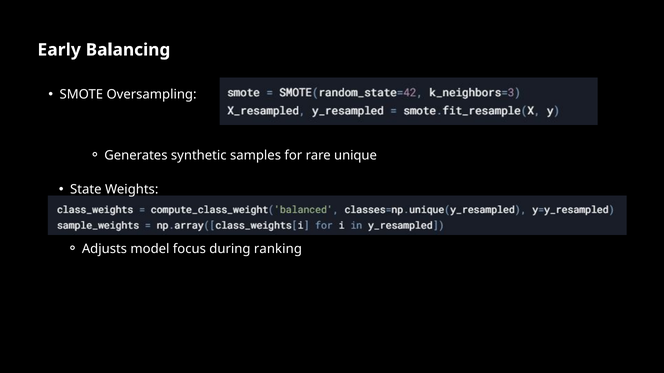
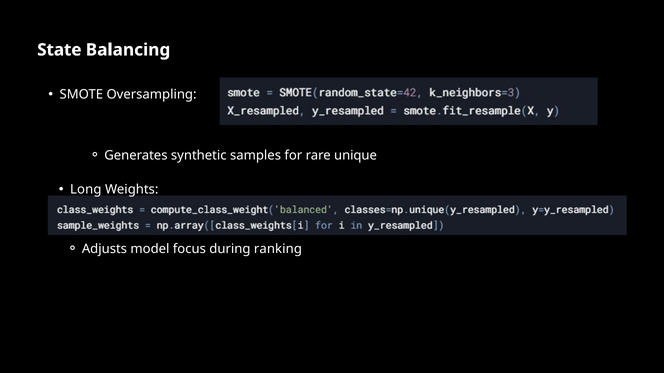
Early: Early -> State
State: State -> Long
